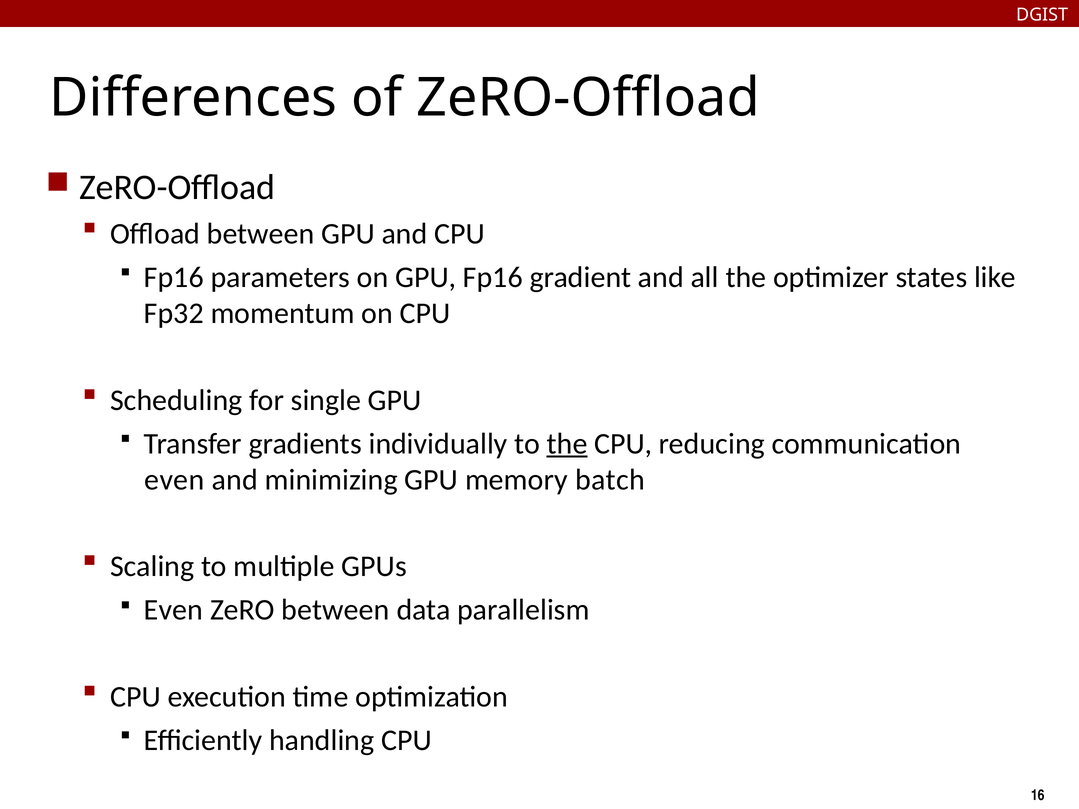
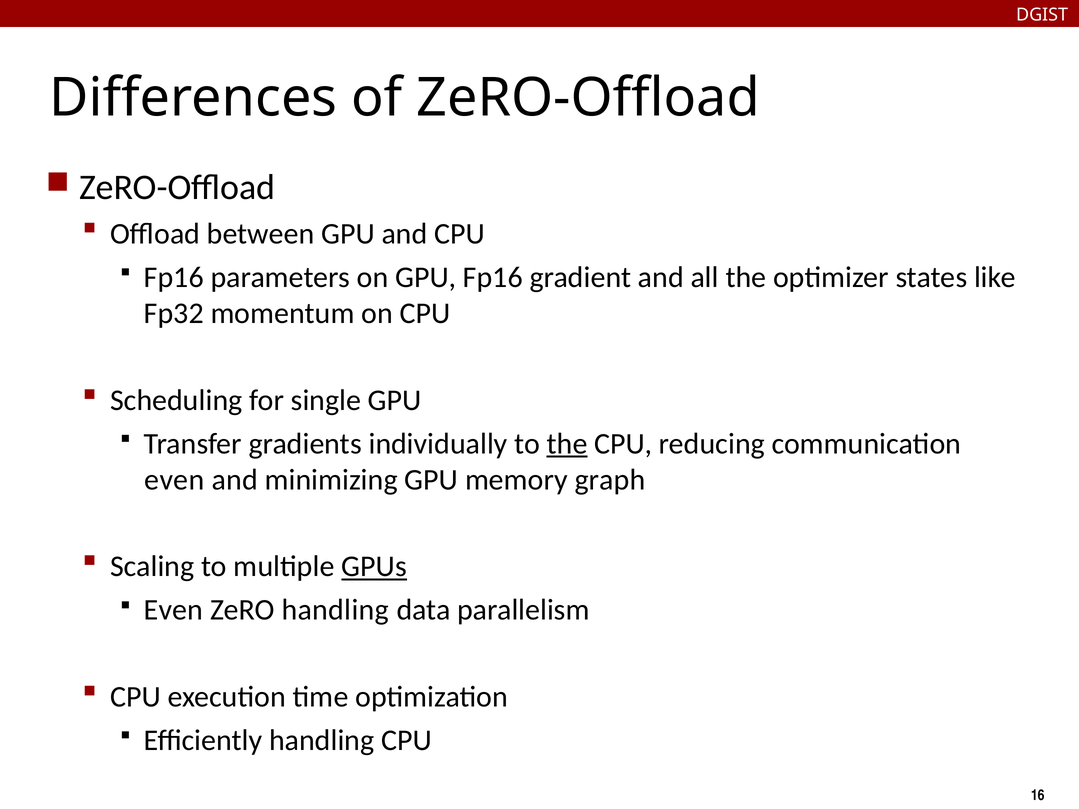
batch: batch -> graph
GPUs underline: none -> present
ZeRO between: between -> handling
